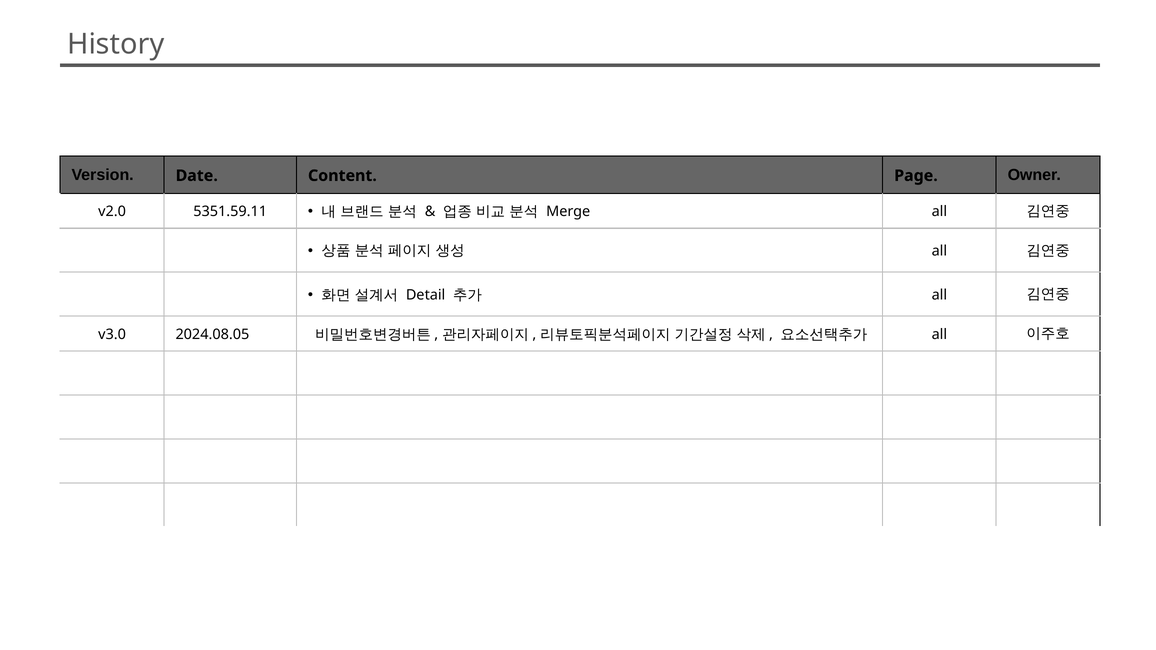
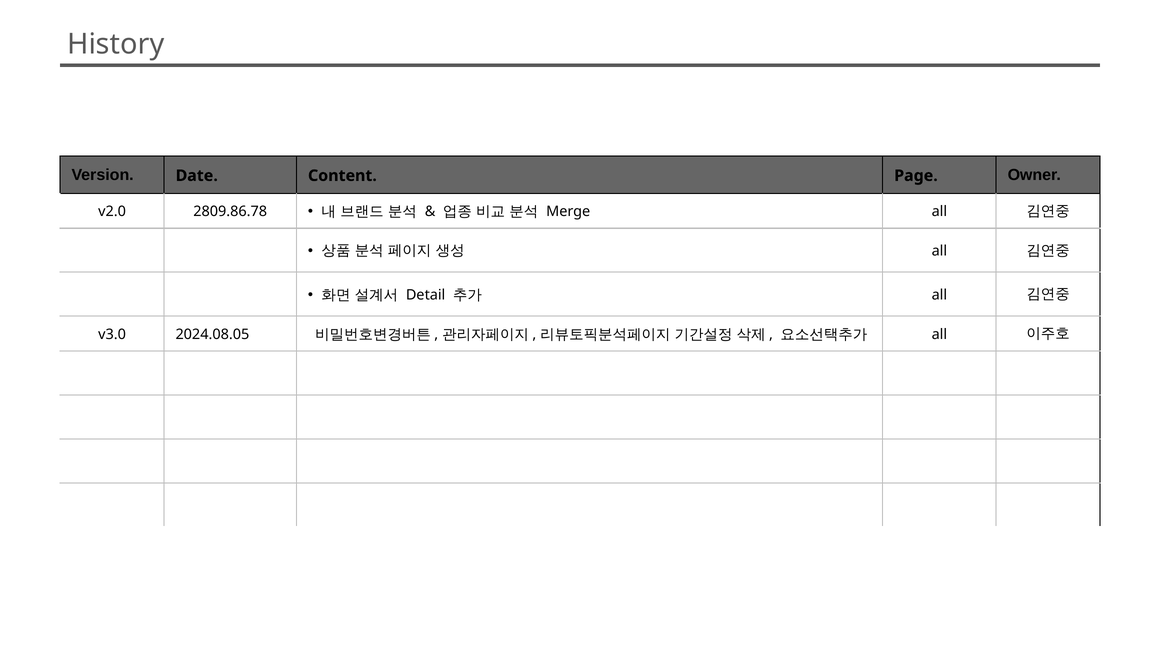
5351.59.11: 5351.59.11 -> 2809.86.78
